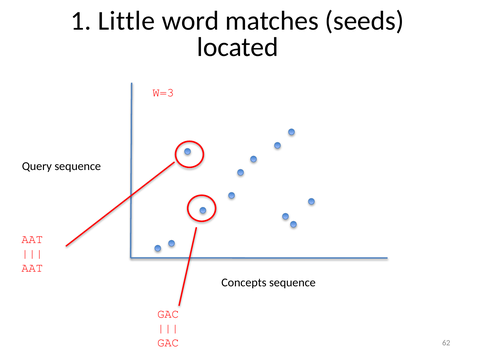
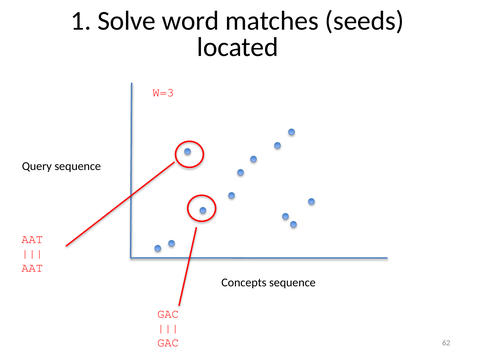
Little: Little -> Solve
